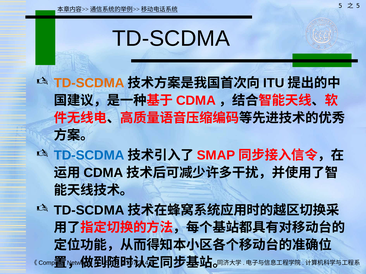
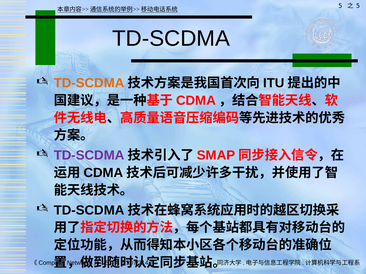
TD-SCDMA at (89, 156) colour: blue -> purple
